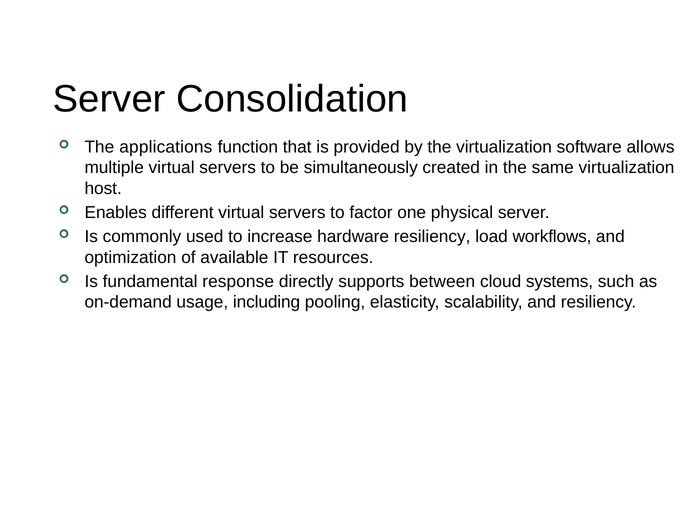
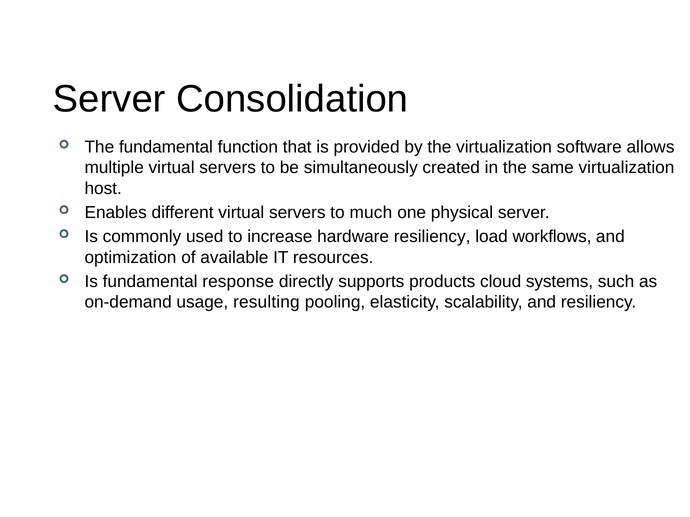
The applications: applications -> fundamental
factor: factor -> much
between: between -> products
including: including -> resulting
